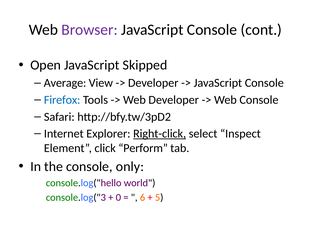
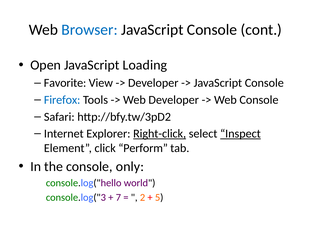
Browser colour: purple -> blue
Skipped: Skipped -> Loading
Average: Average -> Favorite
Inspect underline: none -> present
0: 0 -> 7
6: 6 -> 2
